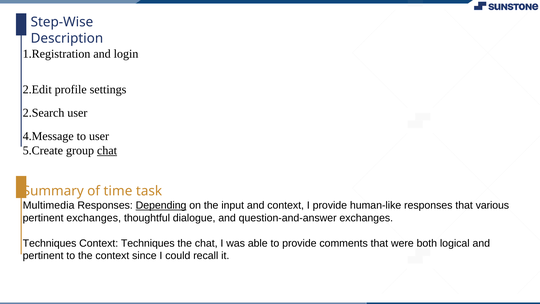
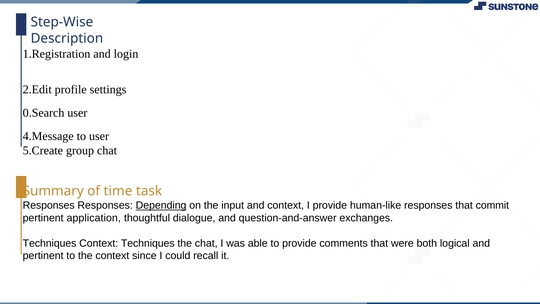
2.Search: 2.Search -> 0.Search
chat at (107, 150) underline: present -> none
Multimedia at (49, 205): Multimedia -> Responses
various: various -> commit
pertinent exchanges: exchanges -> application
